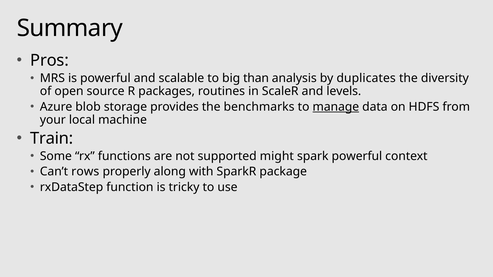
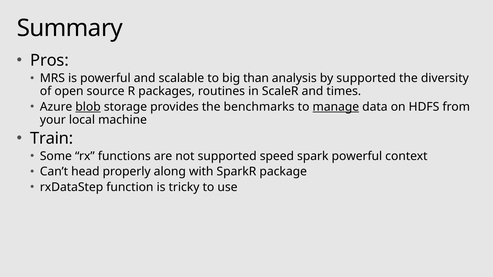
by duplicates: duplicates -> supported
levels: levels -> times
blob underline: none -> present
might: might -> speed
rows: rows -> head
